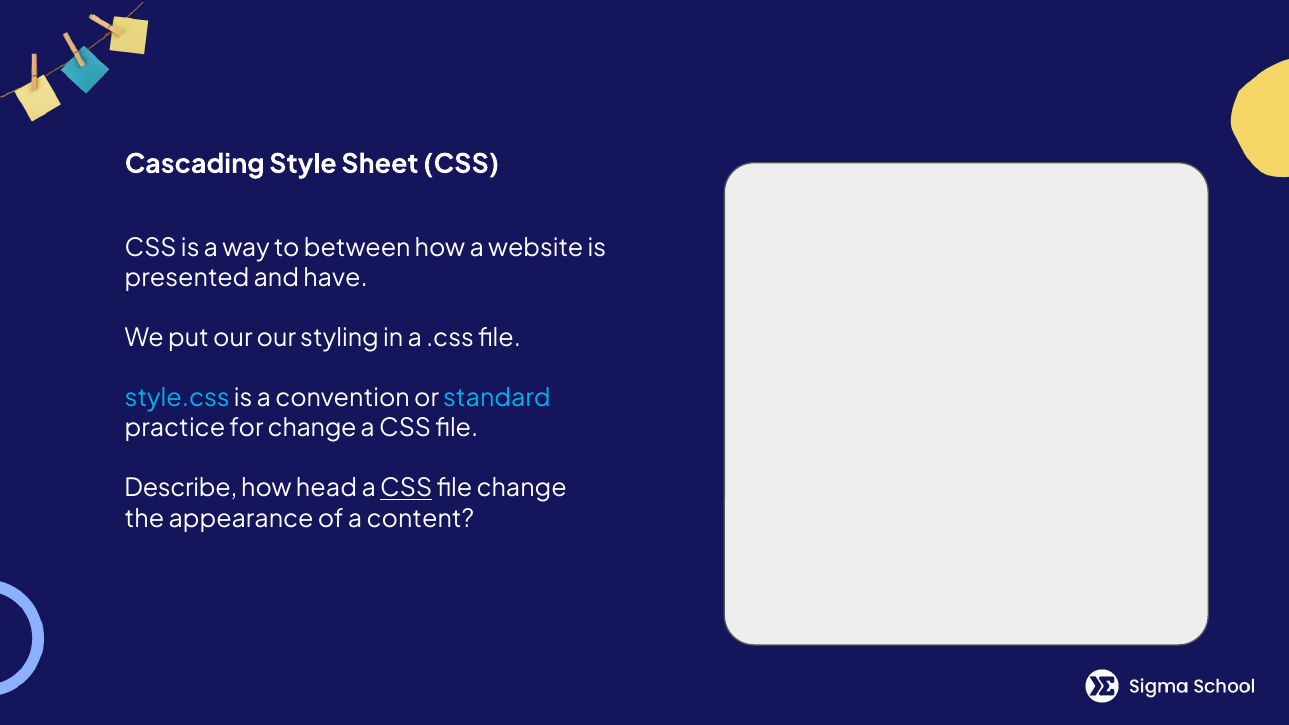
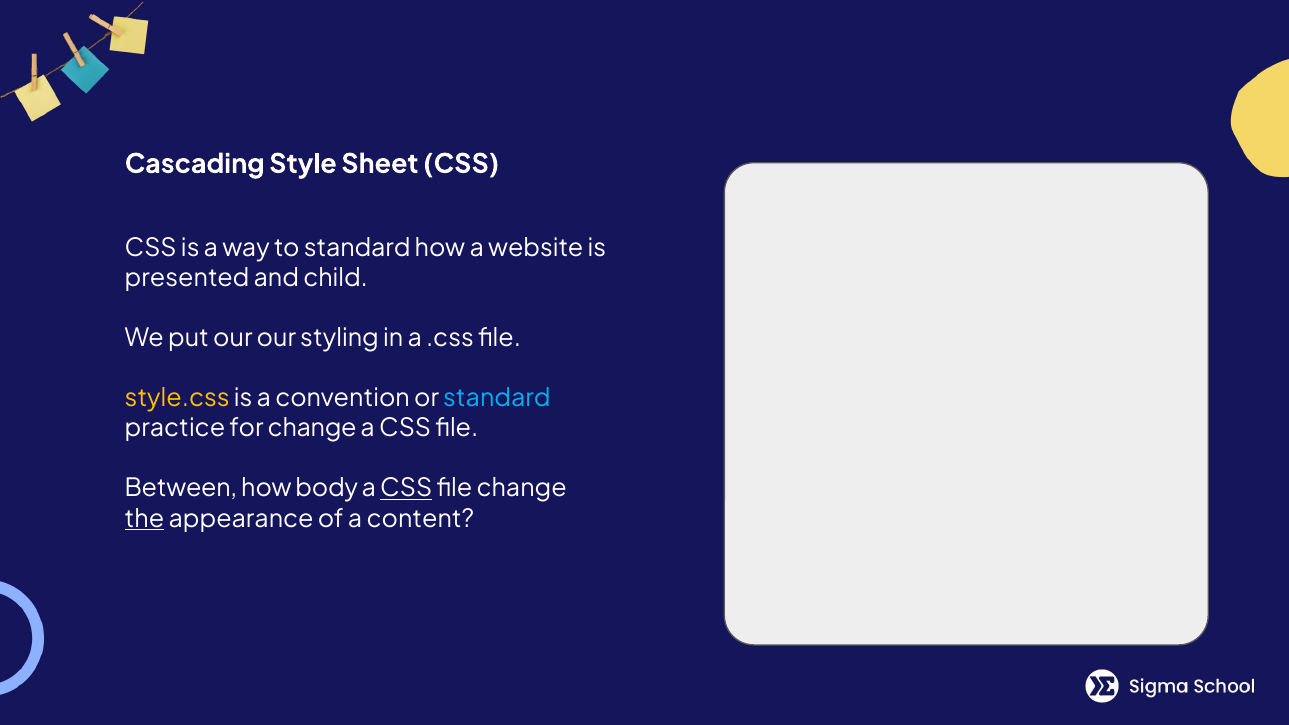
to between: between -> standard
have: have -> child
style.css colour: light blue -> yellow
Describe: Describe -> Between
head: head -> body
the underline: none -> present
